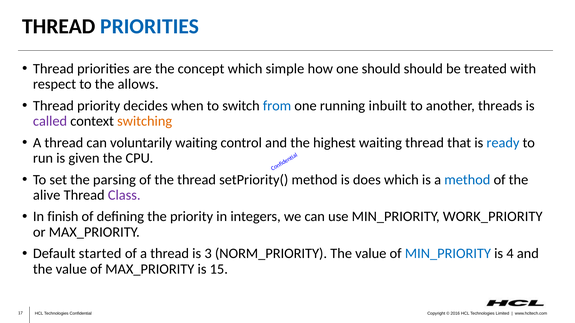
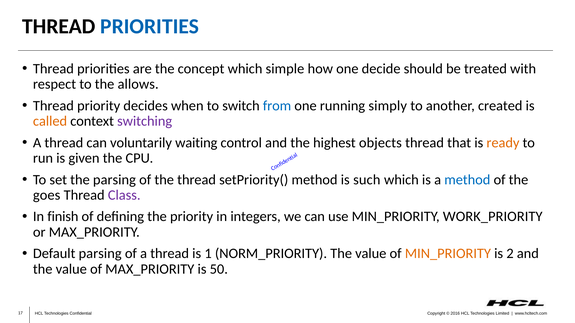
one should: should -> decide
inbuilt: inbuilt -> simply
threads: threads -> created
called colour: purple -> orange
switching colour: orange -> purple
highest waiting: waiting -> objects
ready colour: blue -> orange
does: does -> such
alive: alive -> goes
Default started: started -> parsing
3: 3 -> 1
MIN_PRIORITY at (448, 254) colour: blue -> orange
4: 4 -> 2
15: 15 -> 50
